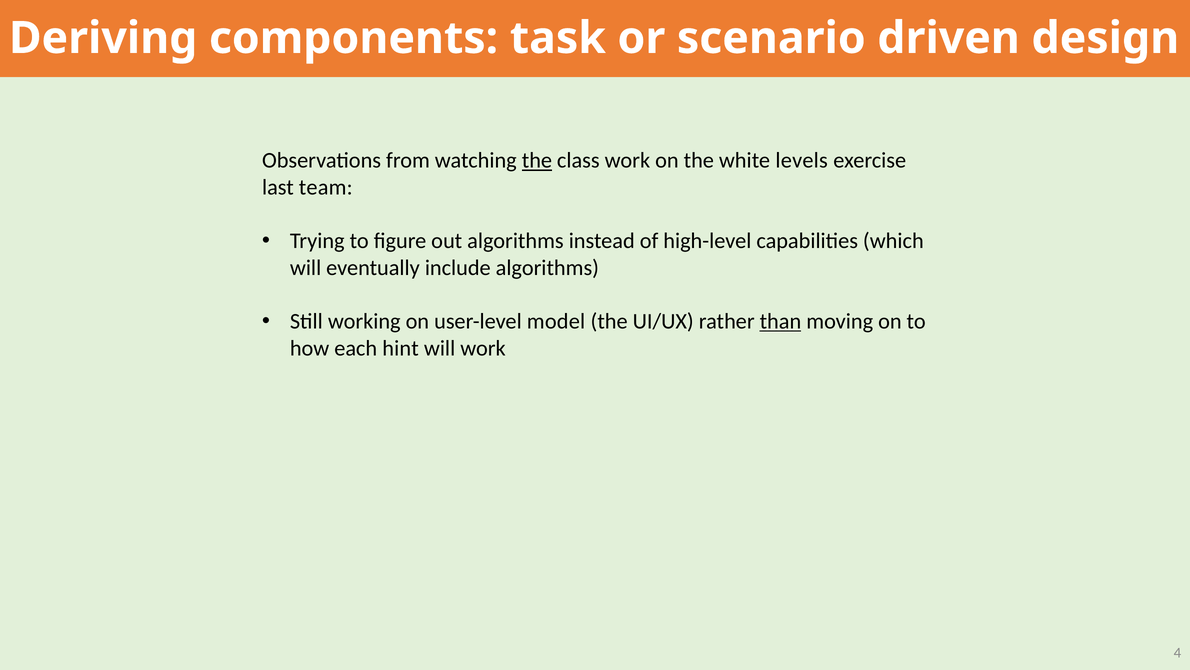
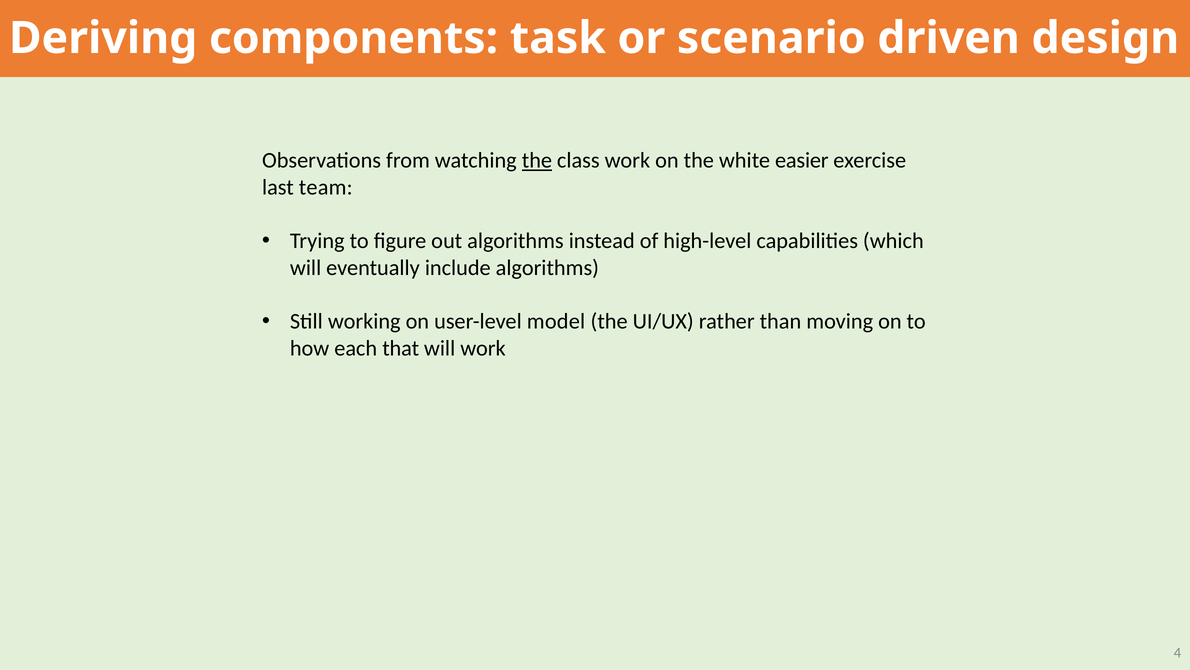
levels: levels -> easier
than underline: present -> none
hint: hint -> that
